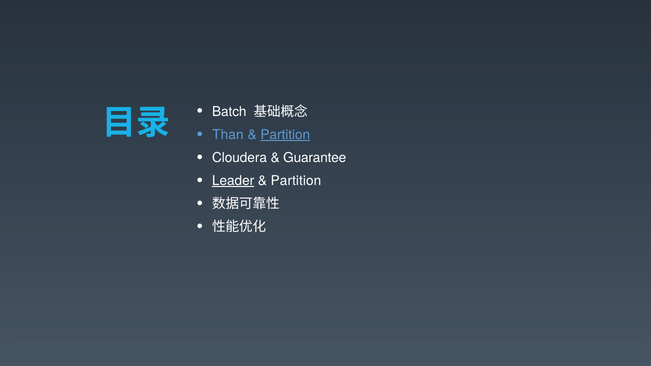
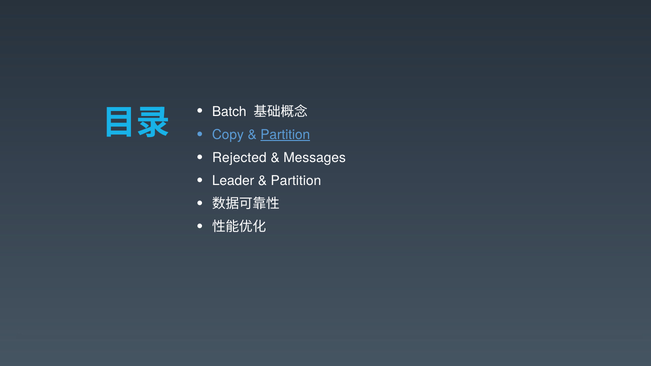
Than: Than -> Copy
Cloudera: Cloudera -> Rejected
Guarantee: Guarantee -> Messages
Leader underline: present -> none
